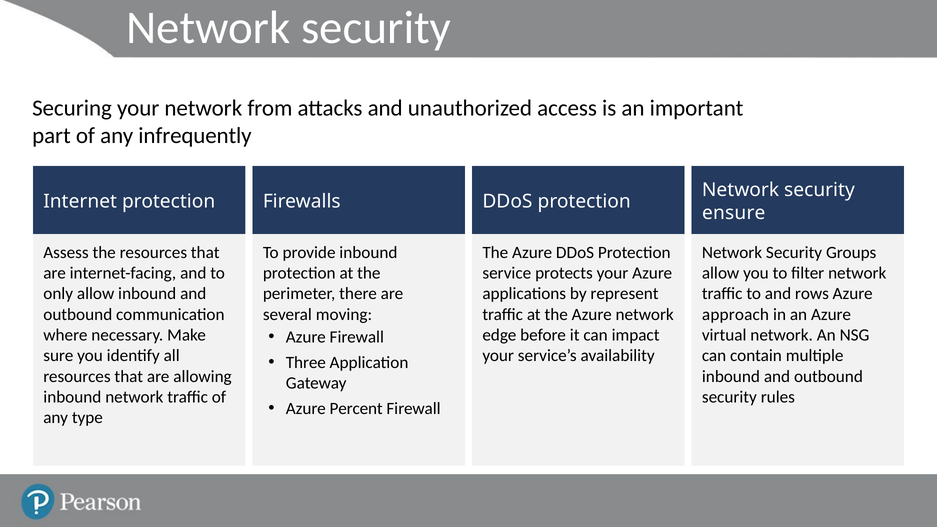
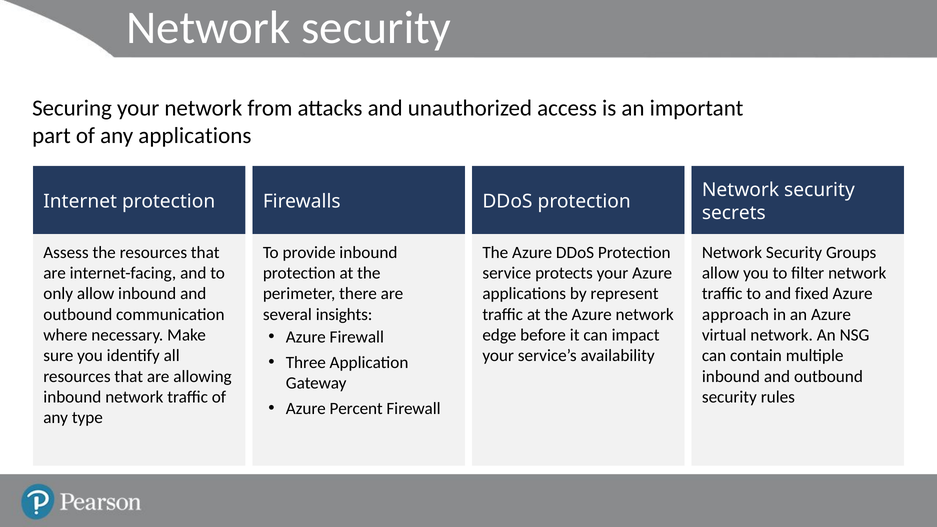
any infrequently: infrequently -> applications
ensure: ensure -> secrets
rows: rows -> fixed
moving: moving -> insights
